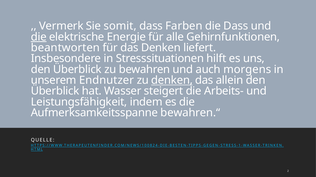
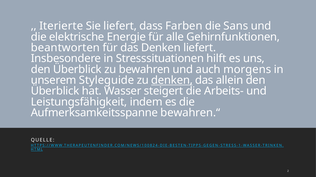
Vermerk: Vermerk -> Iterierte
Sie somit: somit -> liefert
die Dass: Dass -> Sans
die at (39, 37) underline: present -> none
Endnutzer: Endnutzer -> Styleguide
